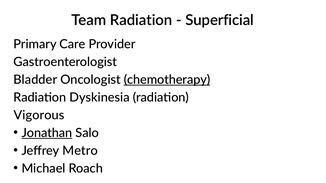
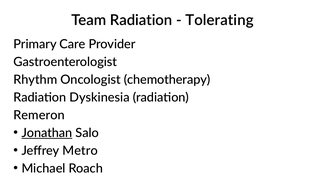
Superficial: Superficial -> Tolerating
Bladder: Bladder -> Rhythm
chemotherapy underline: present -> none
Vigorous: Vigorous -> Remeron
